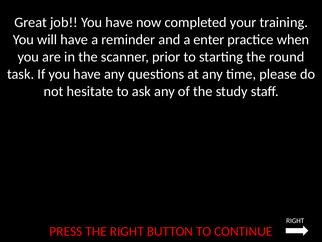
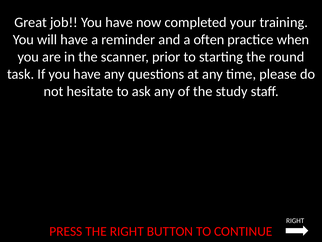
enter: enter -> often
